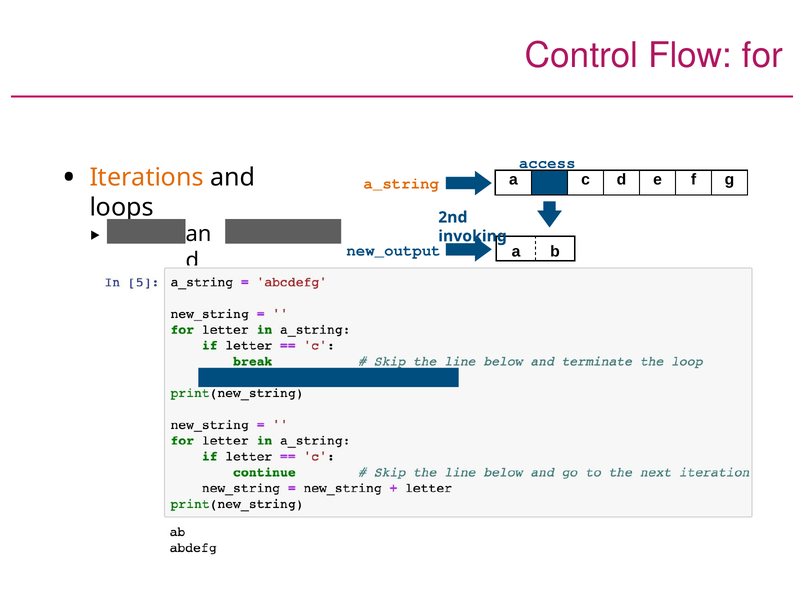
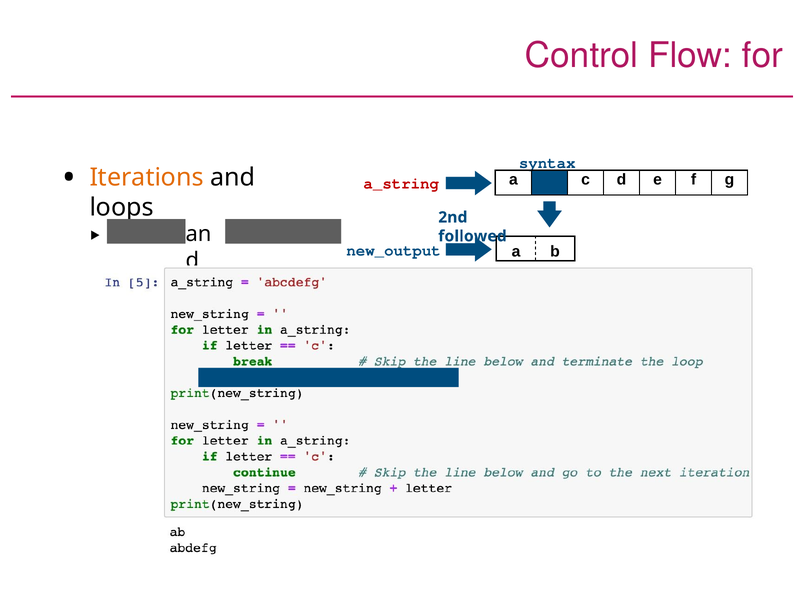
access: access -> syntax
a_string colour: orange -> red
invoking: invoking -> followed
